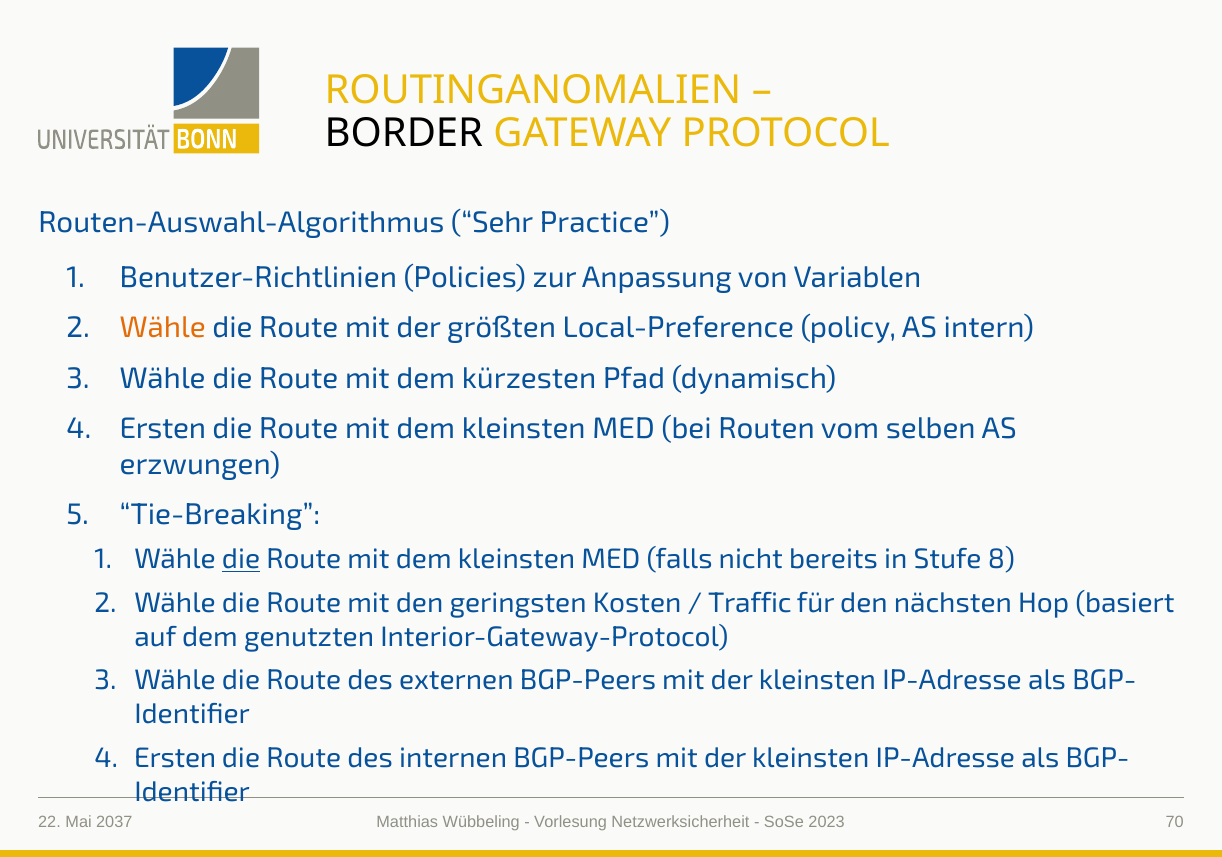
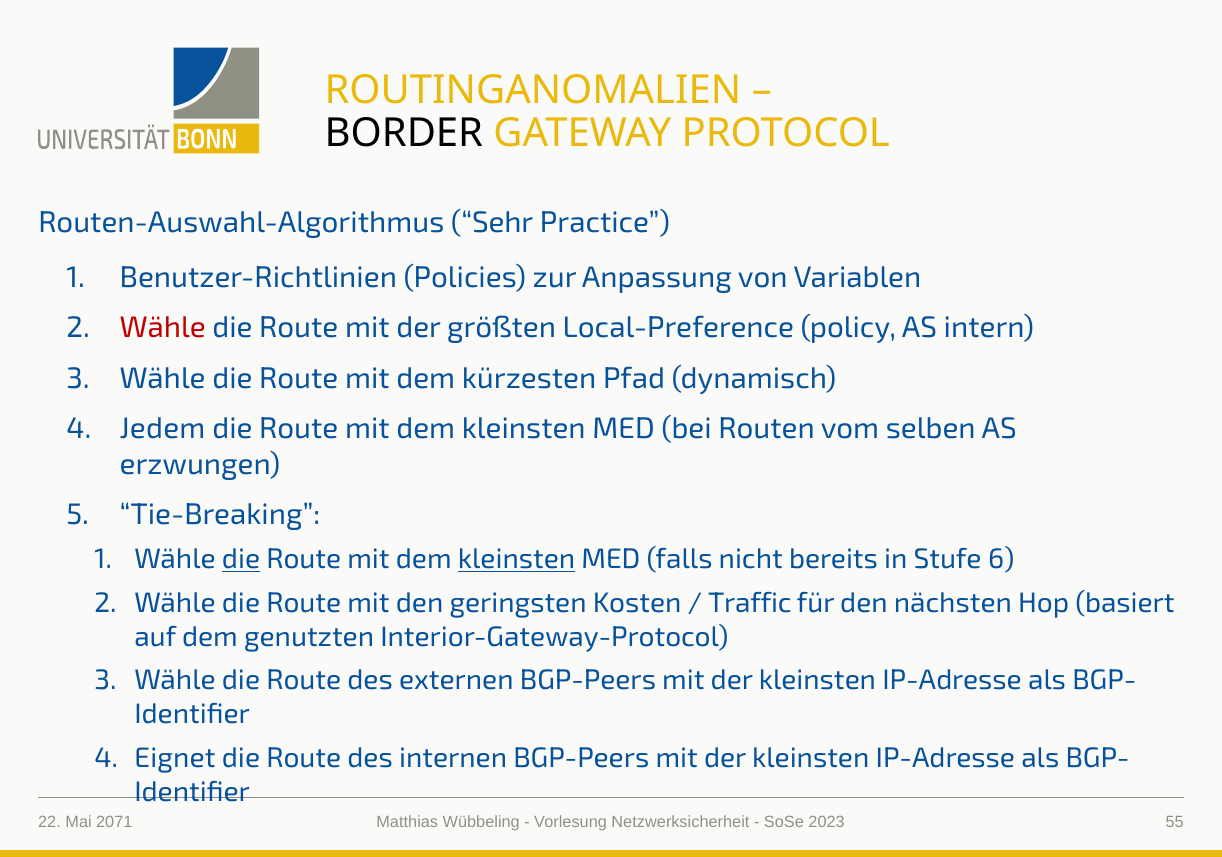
Wähle at (163, 328) colour: orange -> red
Ersten at (163, 429): Ersten -> Jedem
kleinsten at (517, 559) underline: none -> present
8: 8 -> 6
Ersten at (175, 758): Ersten -> Eignet
2037: 2037 -> 2071
70: 70 -> 55
